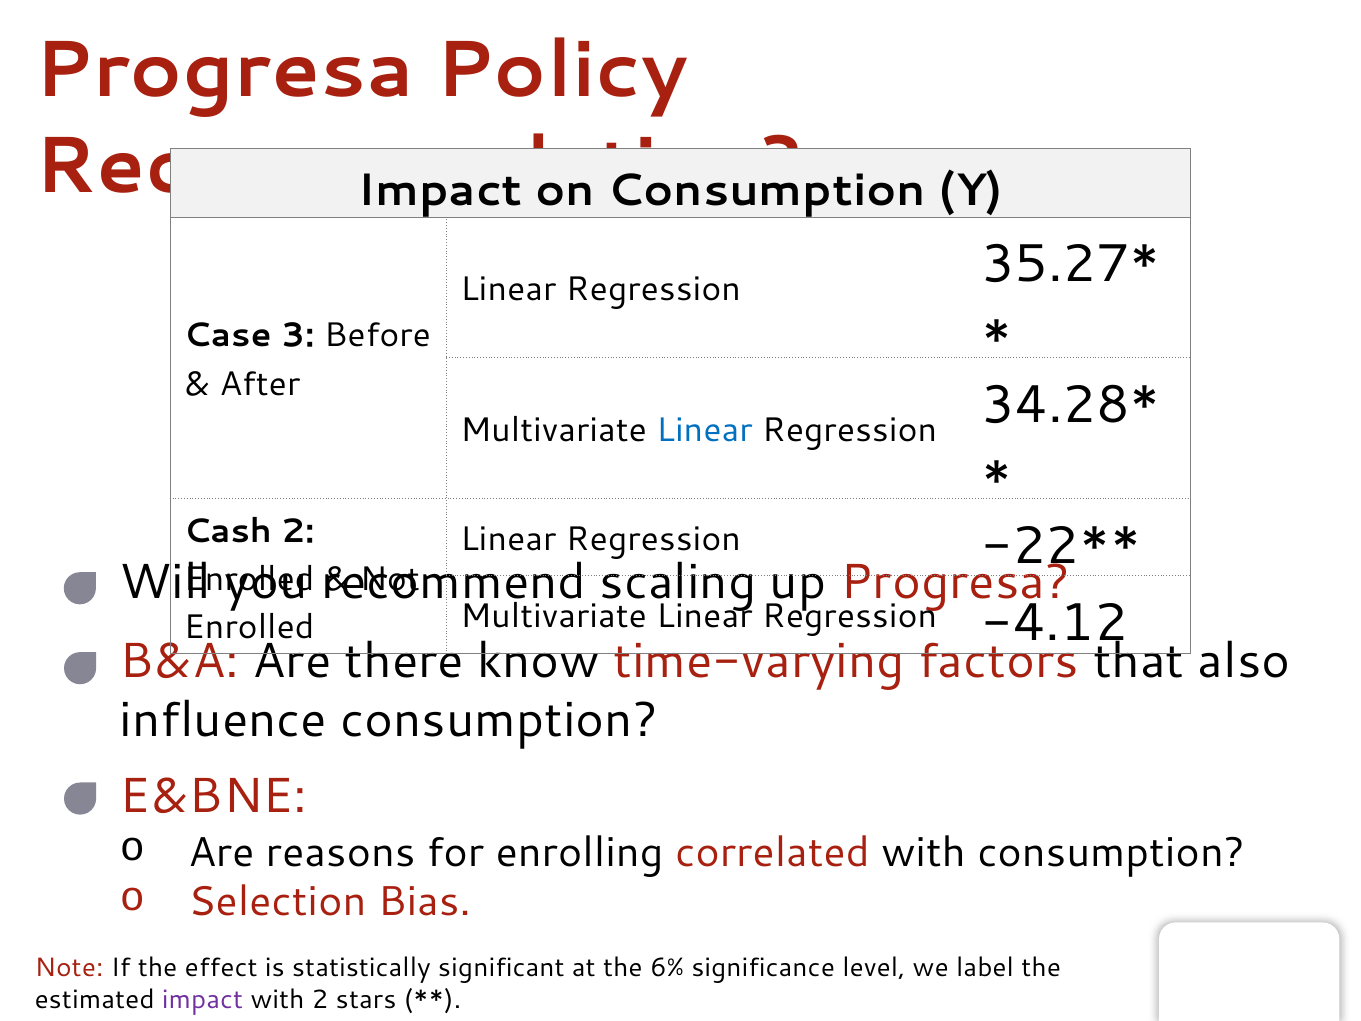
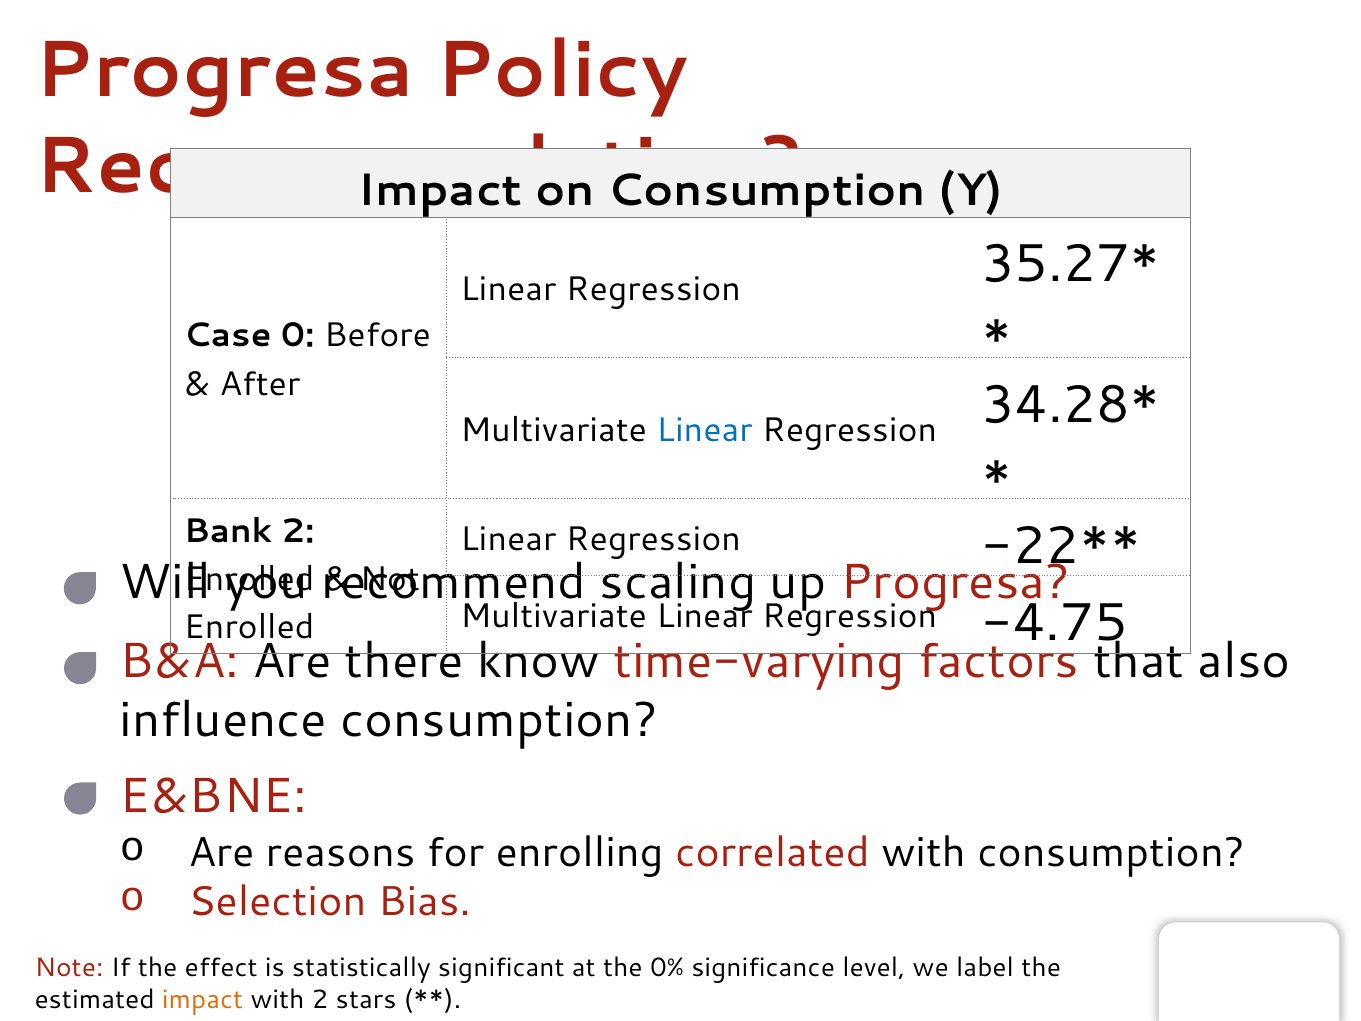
3: 3 -> 0
Cash: Cash -> Bank
-4.12: -4.12 -> -4.75
6%: 6% -> 0%
impact at (203, 999) colour: purple -> orange
